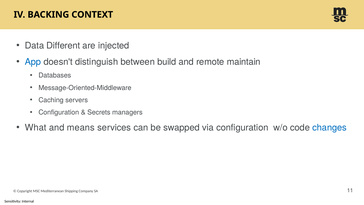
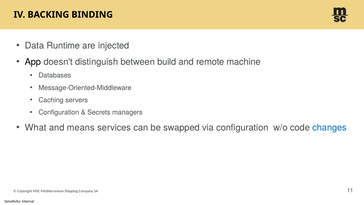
CONTEXT: CONTEXT -> BINDING
Different: Different -> Runtime
App colour: blue -> black
maintain: maintain -> machine
